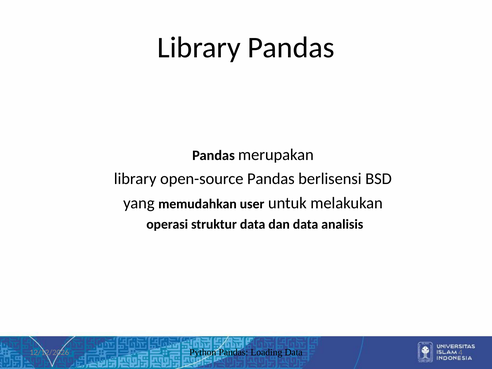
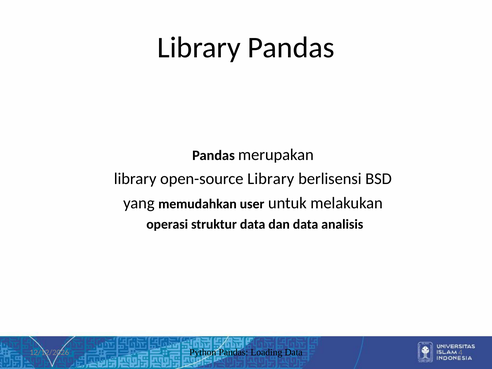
open-source Pandas: Pandas -> Library
